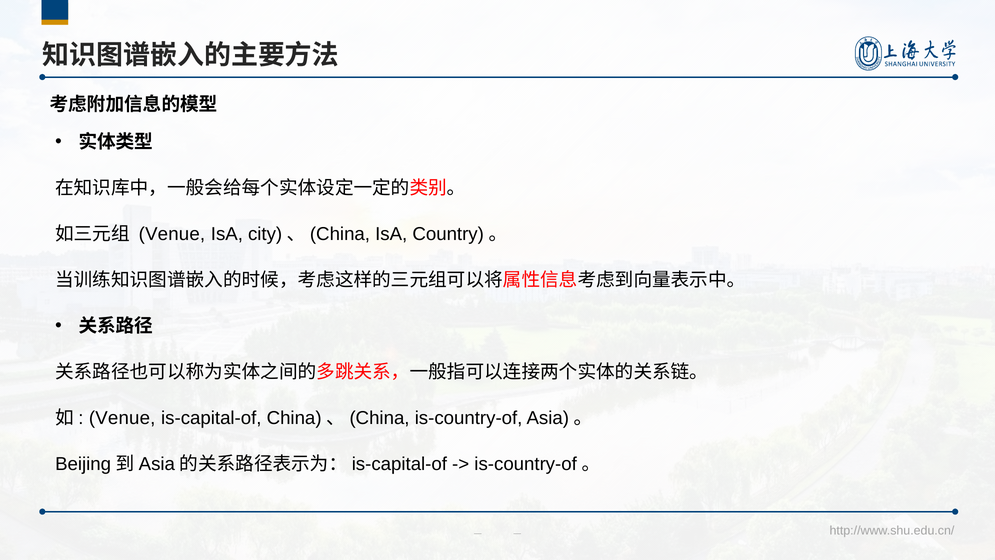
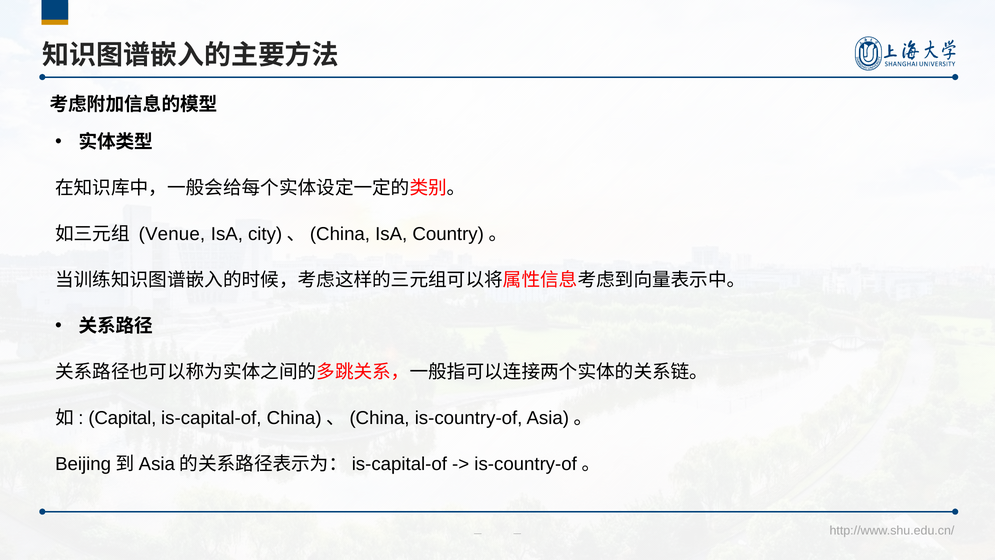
Venue at (122, 418): Venue -> Capital
